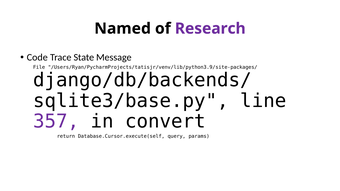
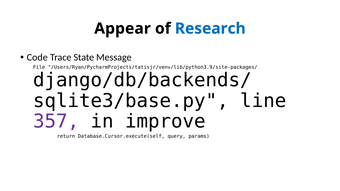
Named: Named -> Appear
Research colour: purple -> blue
convert: convert -> improve
